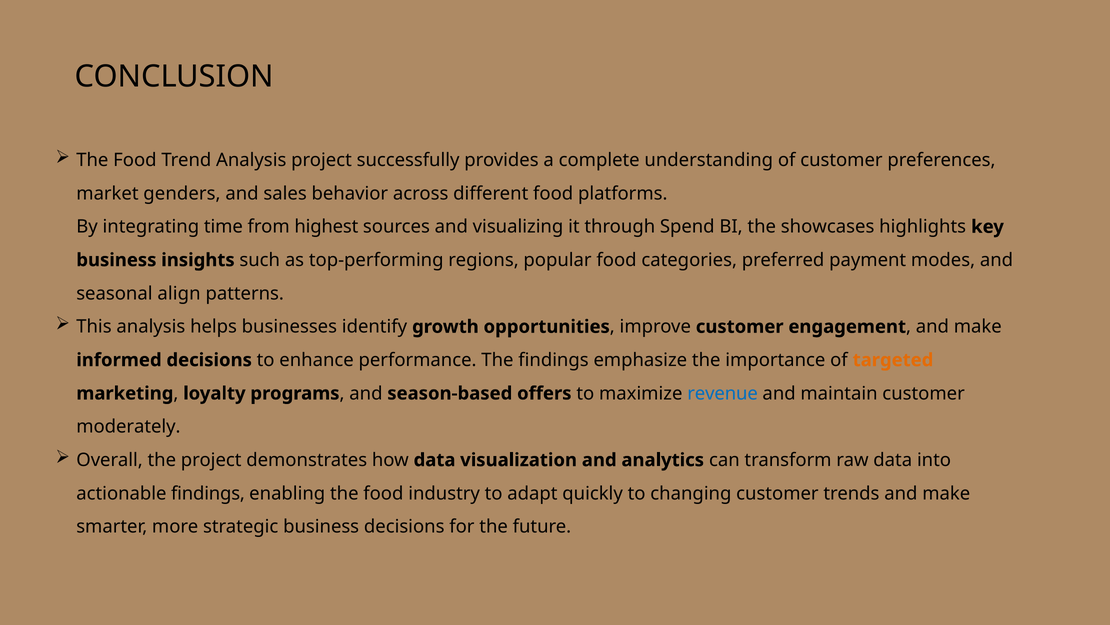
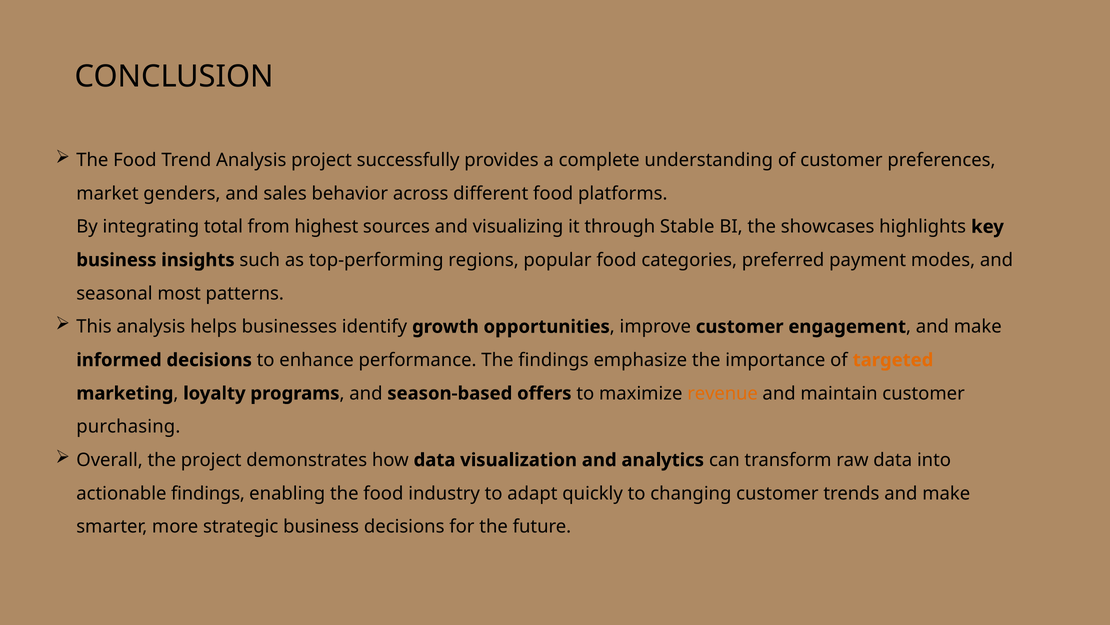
time: time -> total
Spend: Spend -> Stable
align: align -> most
revenue colour: blue -> orange
moderately: moderately -> purchasing
